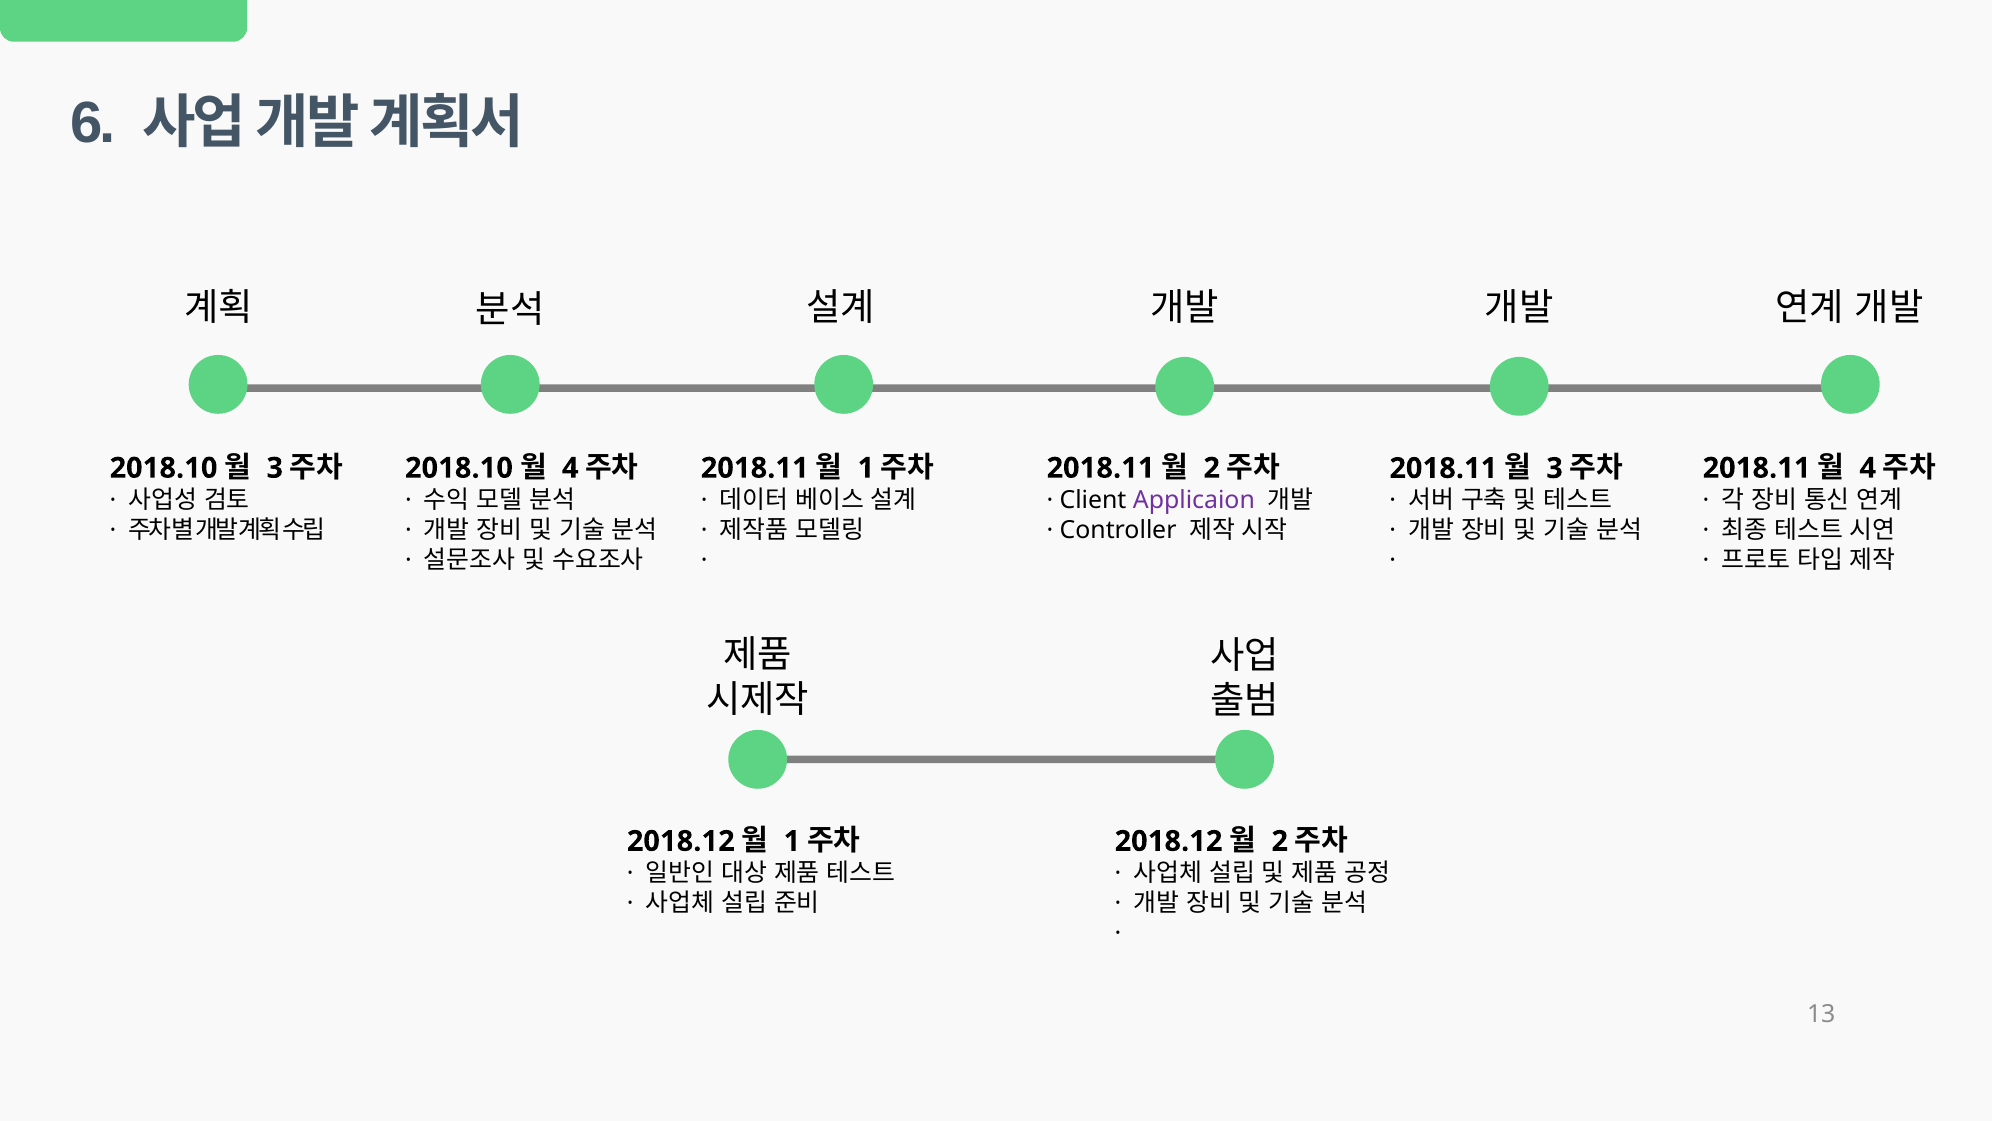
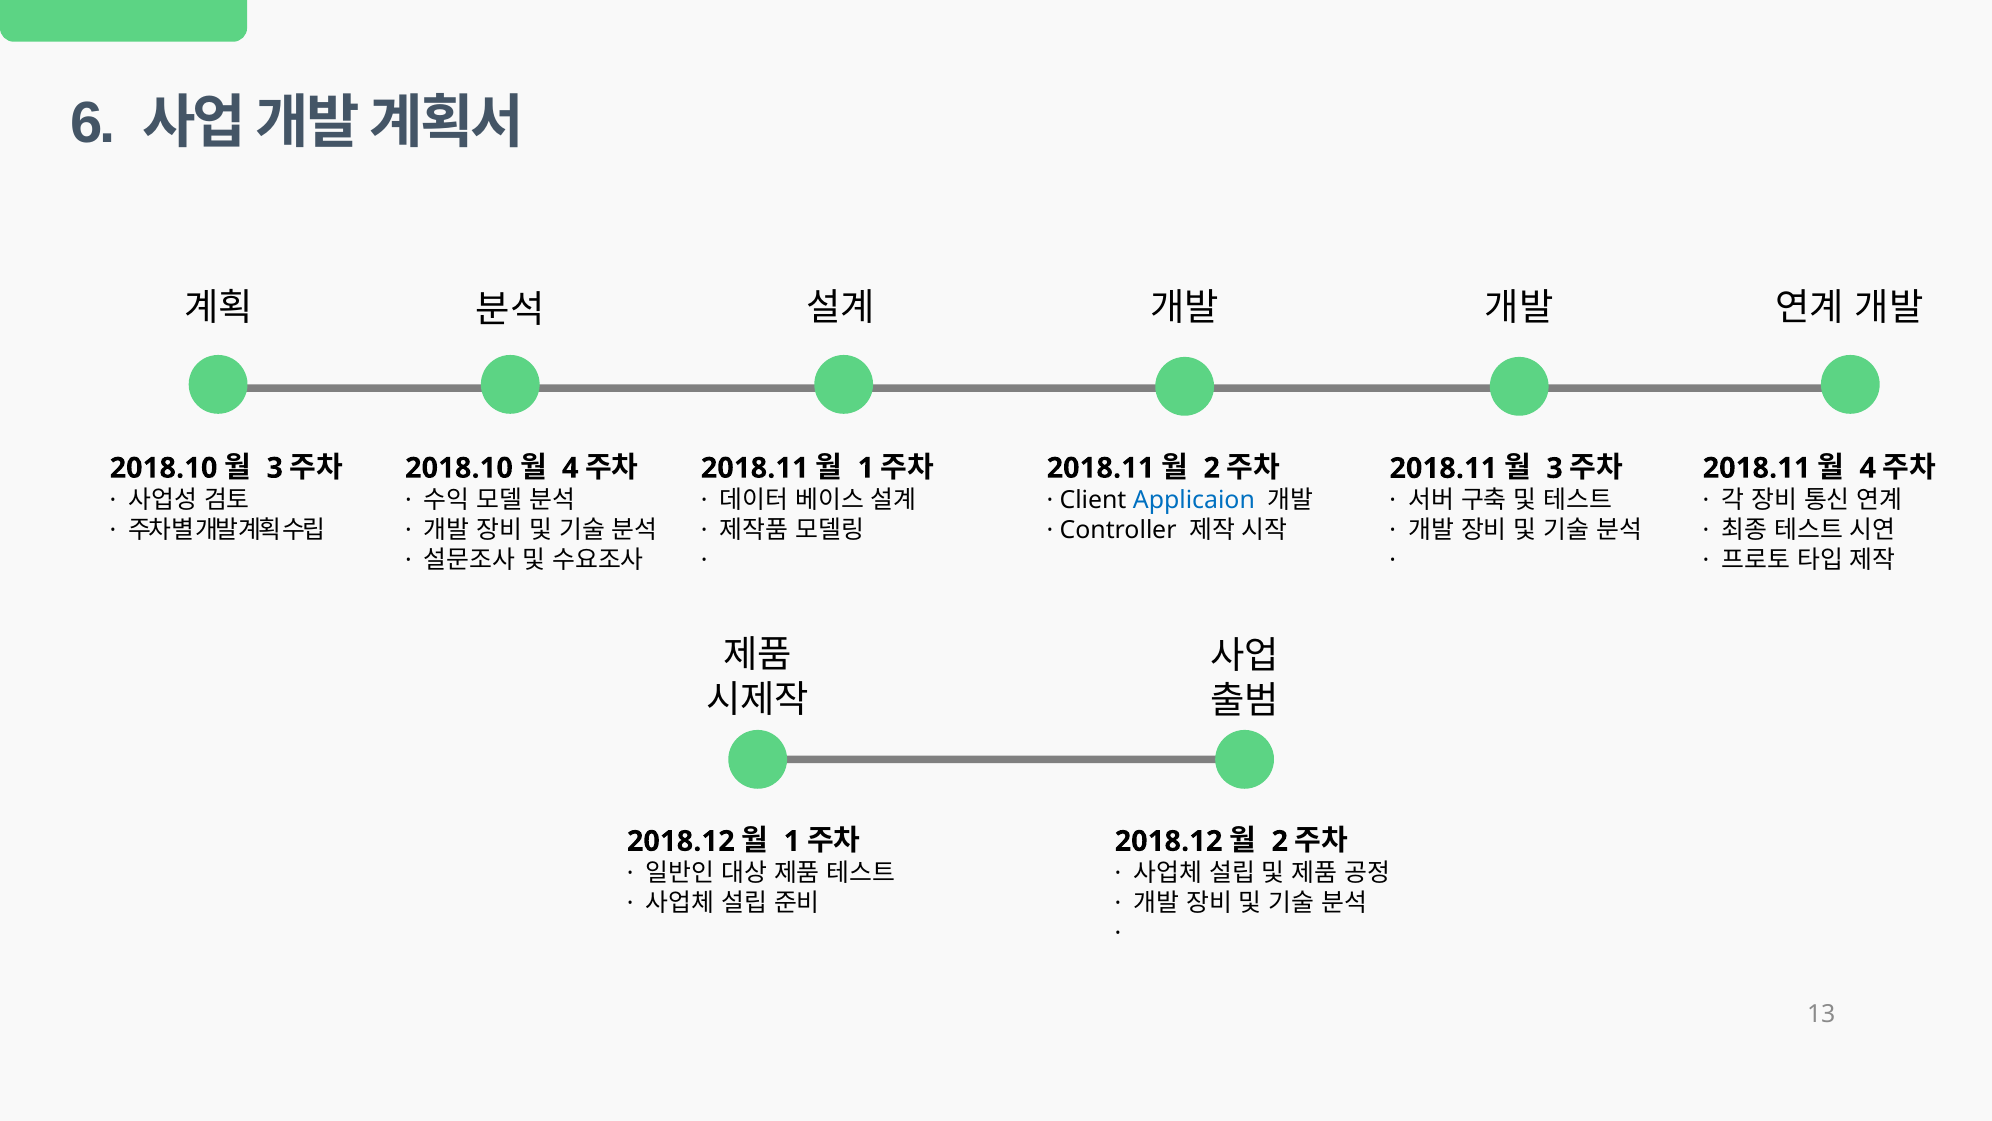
Applicaion colour: purple -> blue
